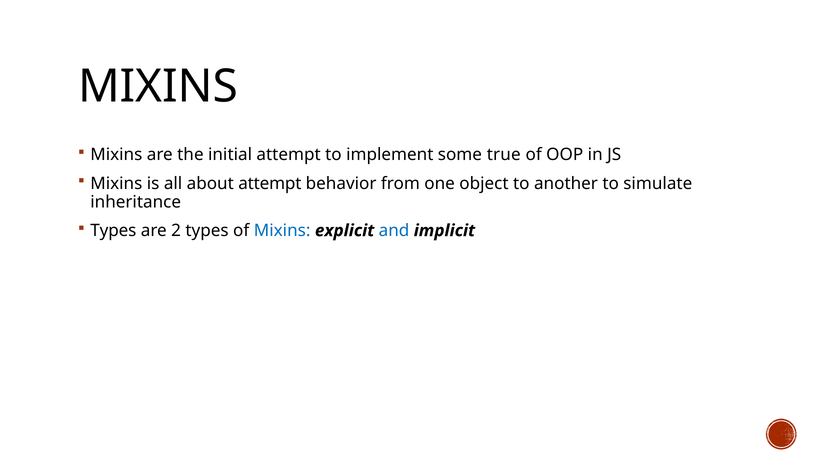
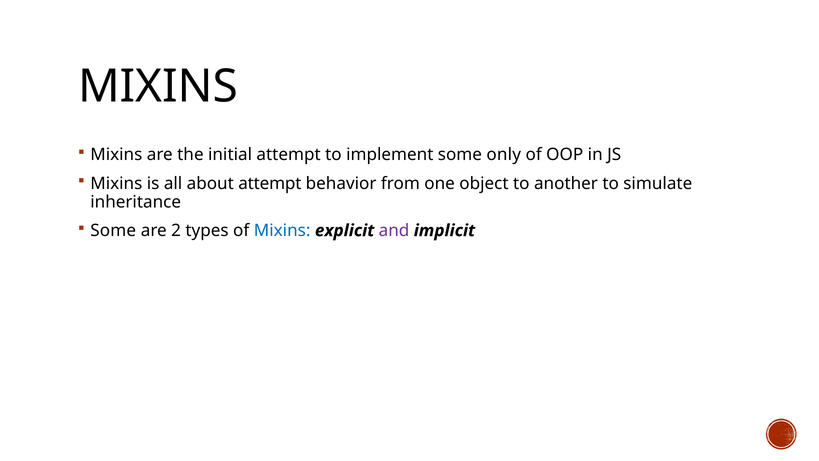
true: true -> only
Types at (113, 230): Types -> Some
and colour: blue -> purple
